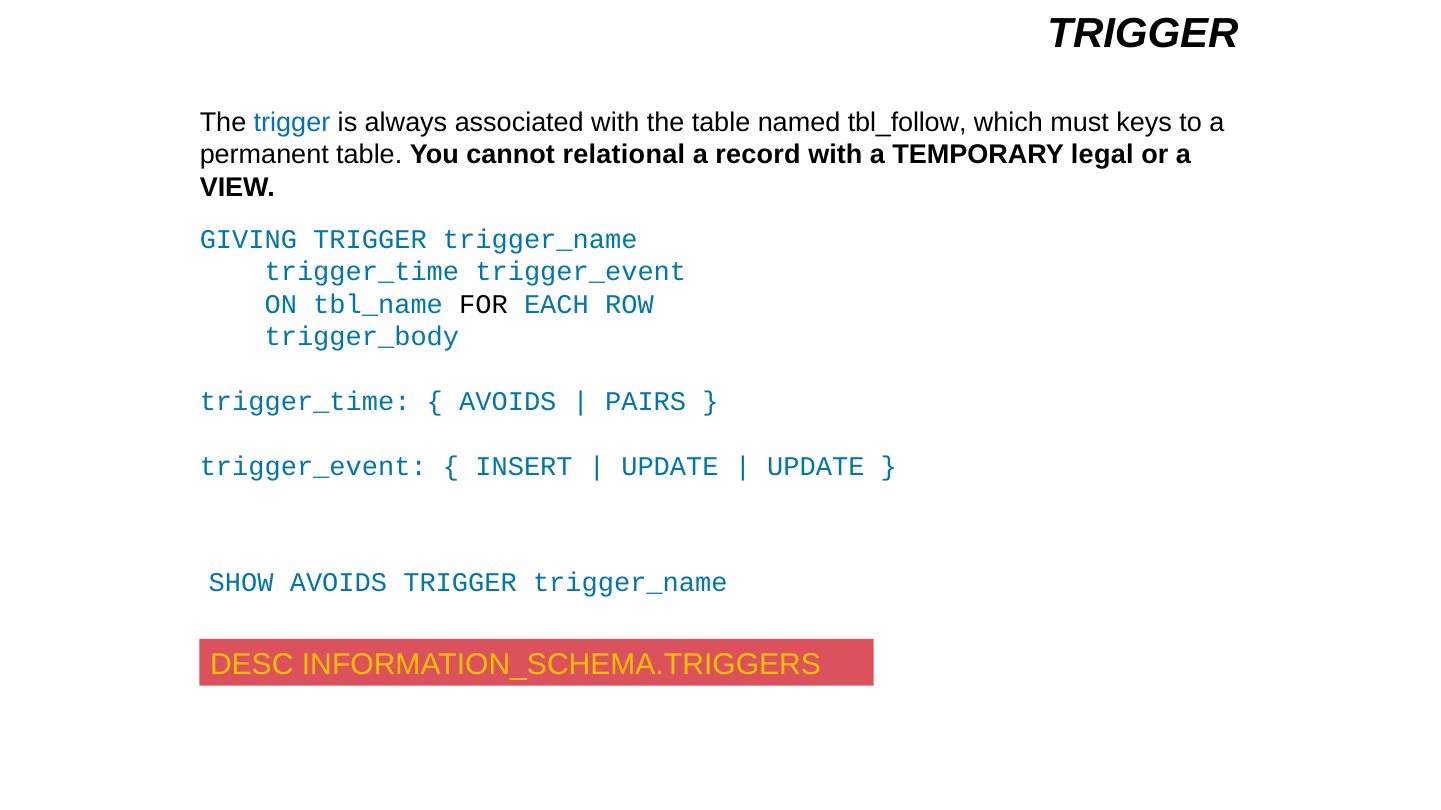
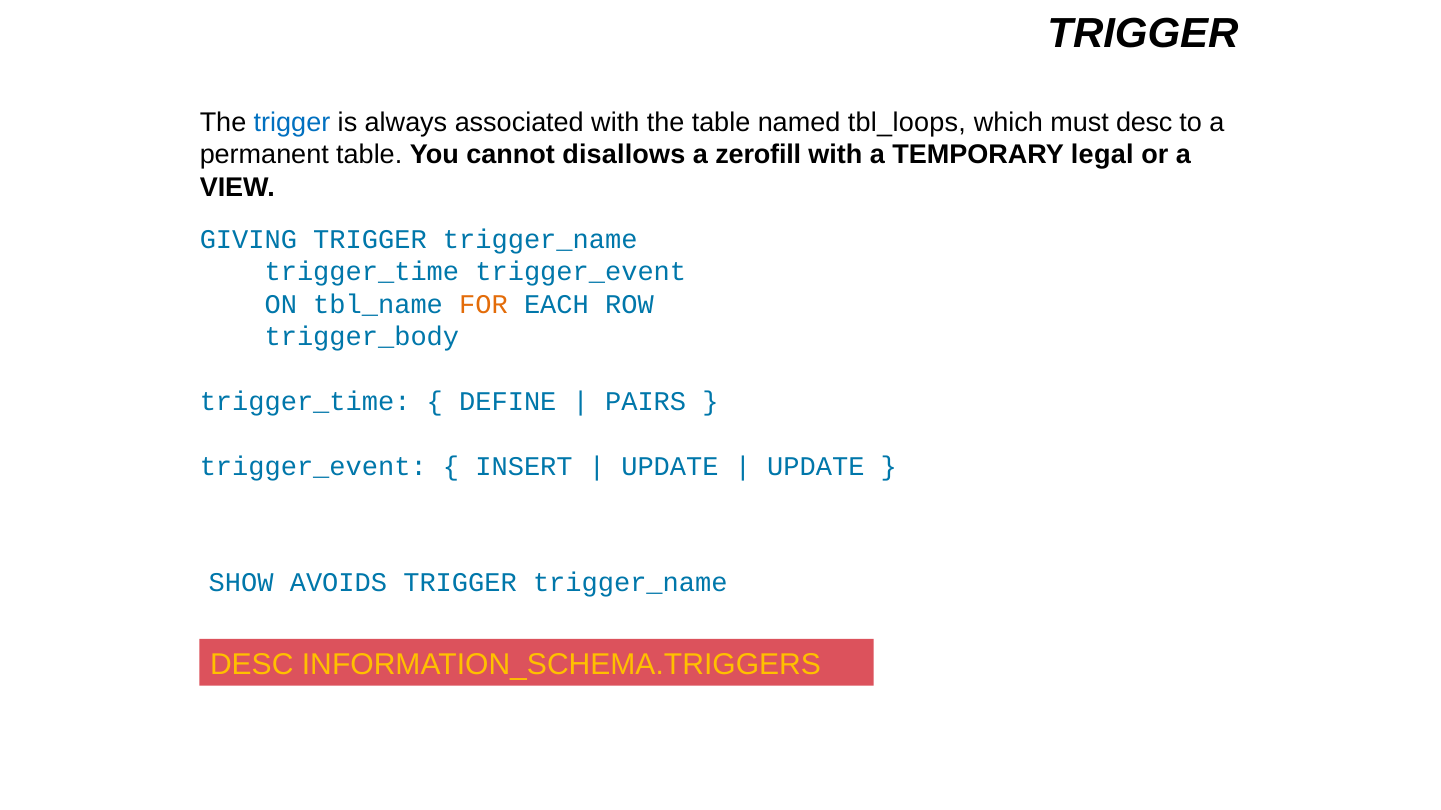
tbl_follow: tbl_follow -> tbl_loops
must keys: keys -> desc
relational: relational -> disallows
record: record -> zerofill
FOR colour: black -> orange
AVOIDS at (508, 402): AVOIDS -> DEFINE
